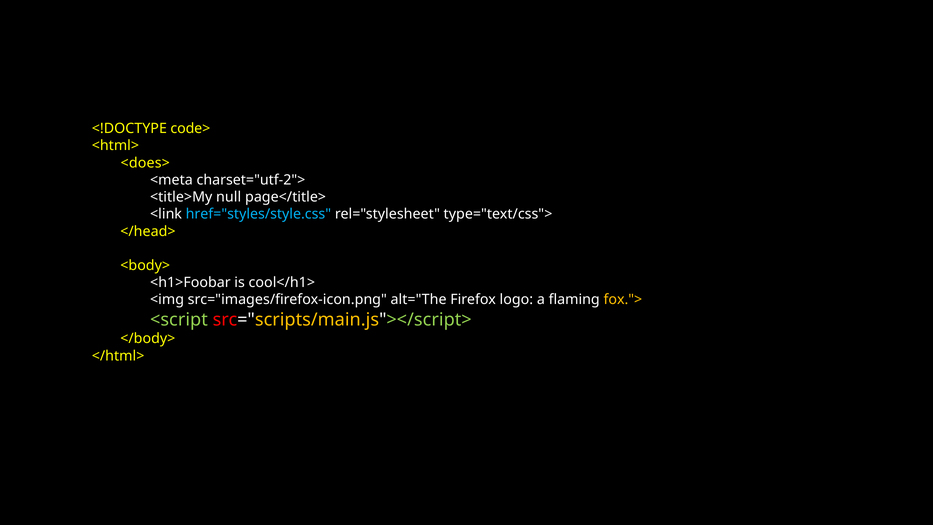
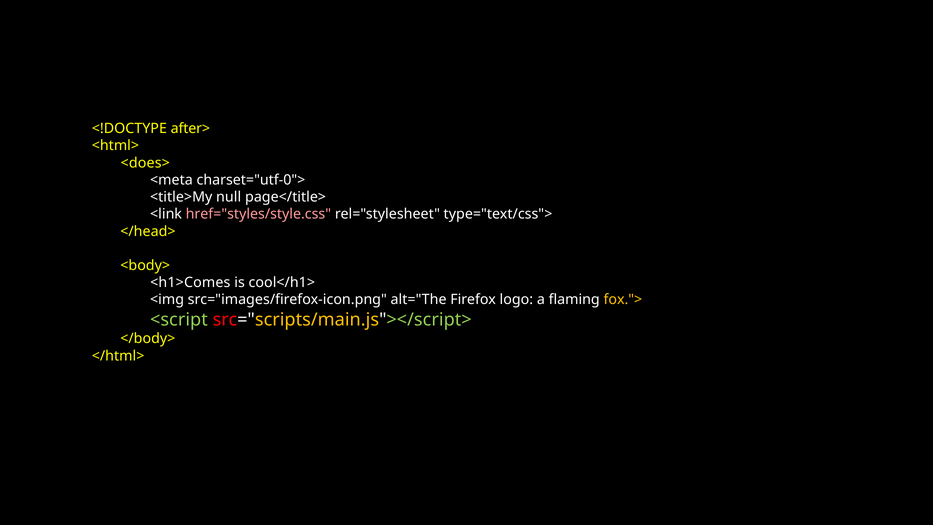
code>: code> -> after>
charset="utf-2">: charset="utf-2"> -> charset="utf-0">
href="styles/style.css colour: light blue -> pink
<h1>Foobar: <h1>Foobar -> <h1>Comes
